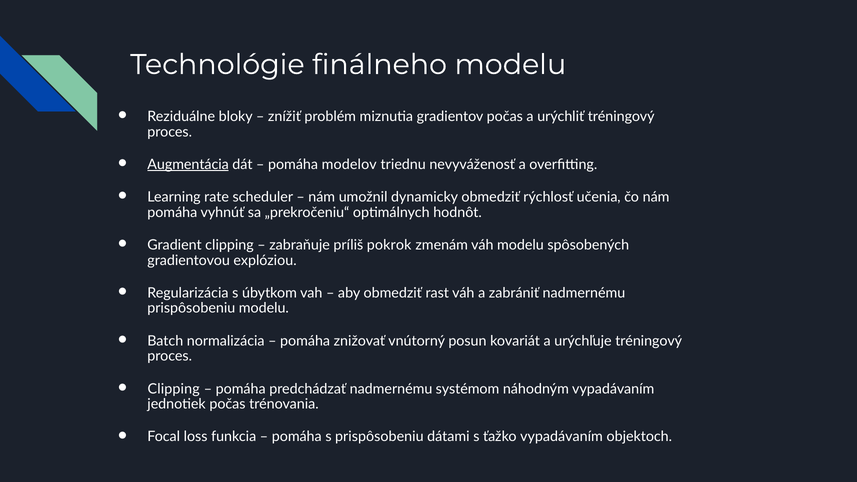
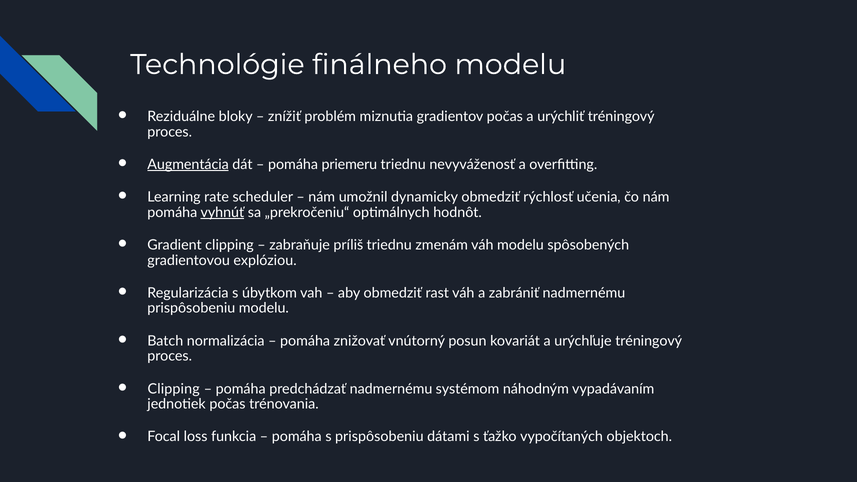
modelov: modelov -> priemeru
vyhnúť underline: none -> present
príliš pokrok: pokrok -> triednu
ťažko vypadávaním: vypadávaním -> vypočítaných
